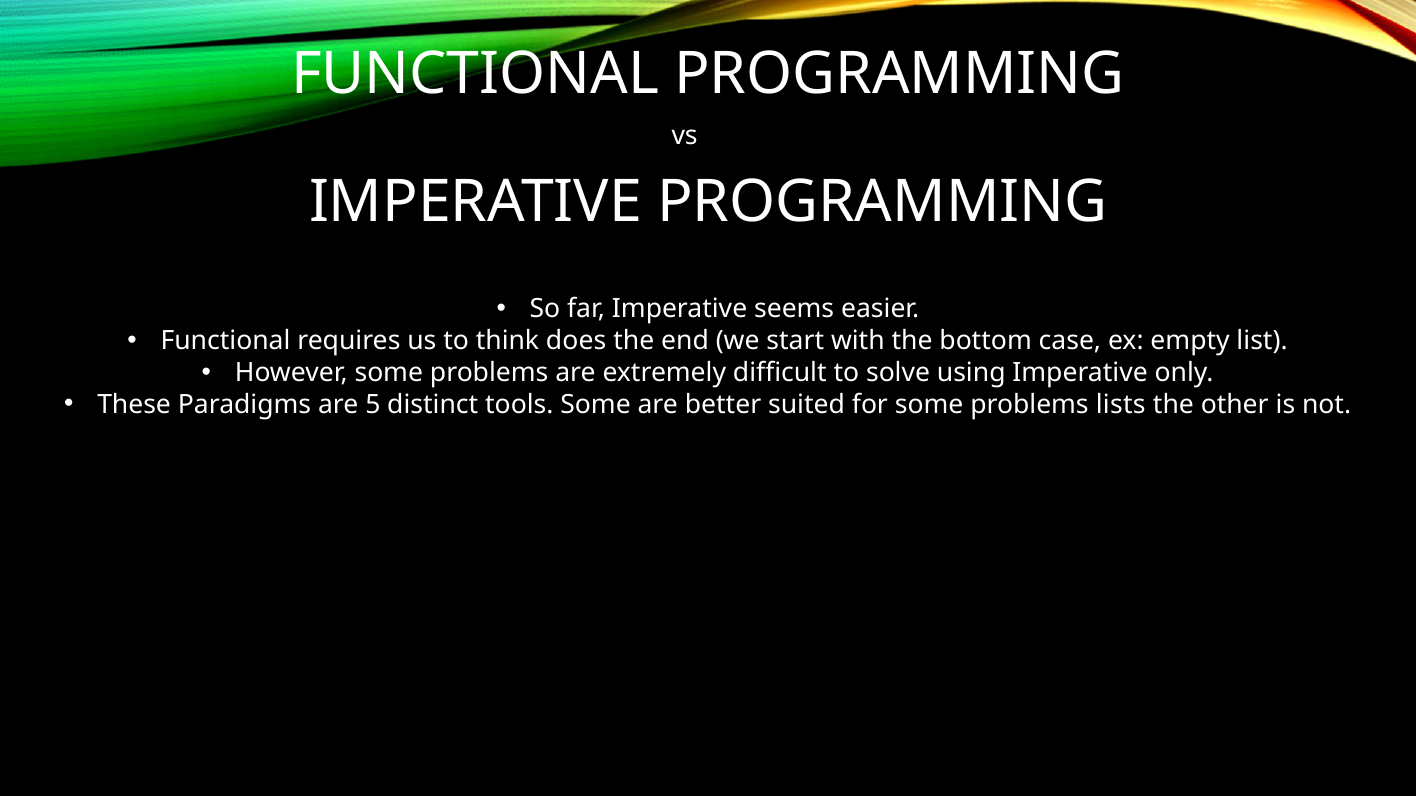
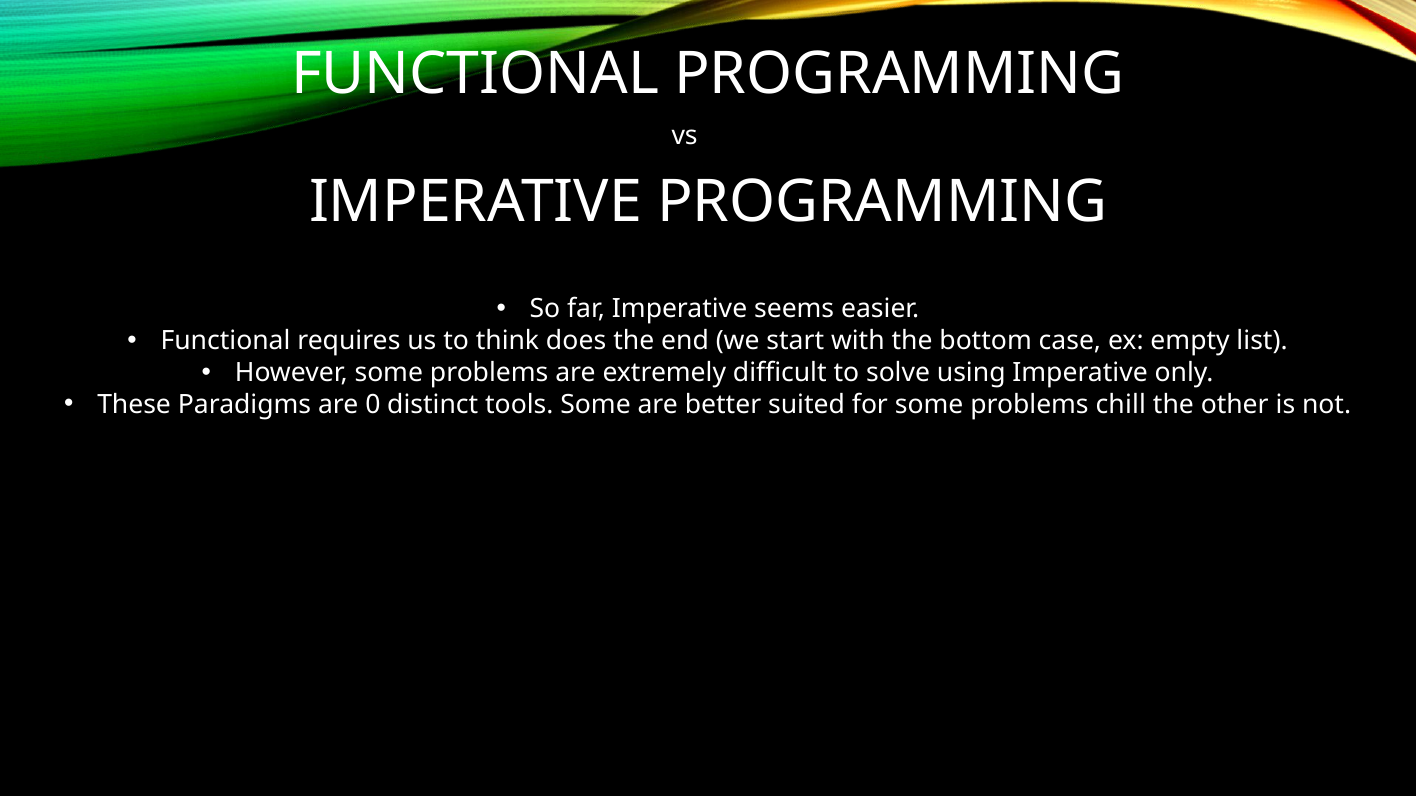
5: 5 -> 0
lists: lists -> chill
